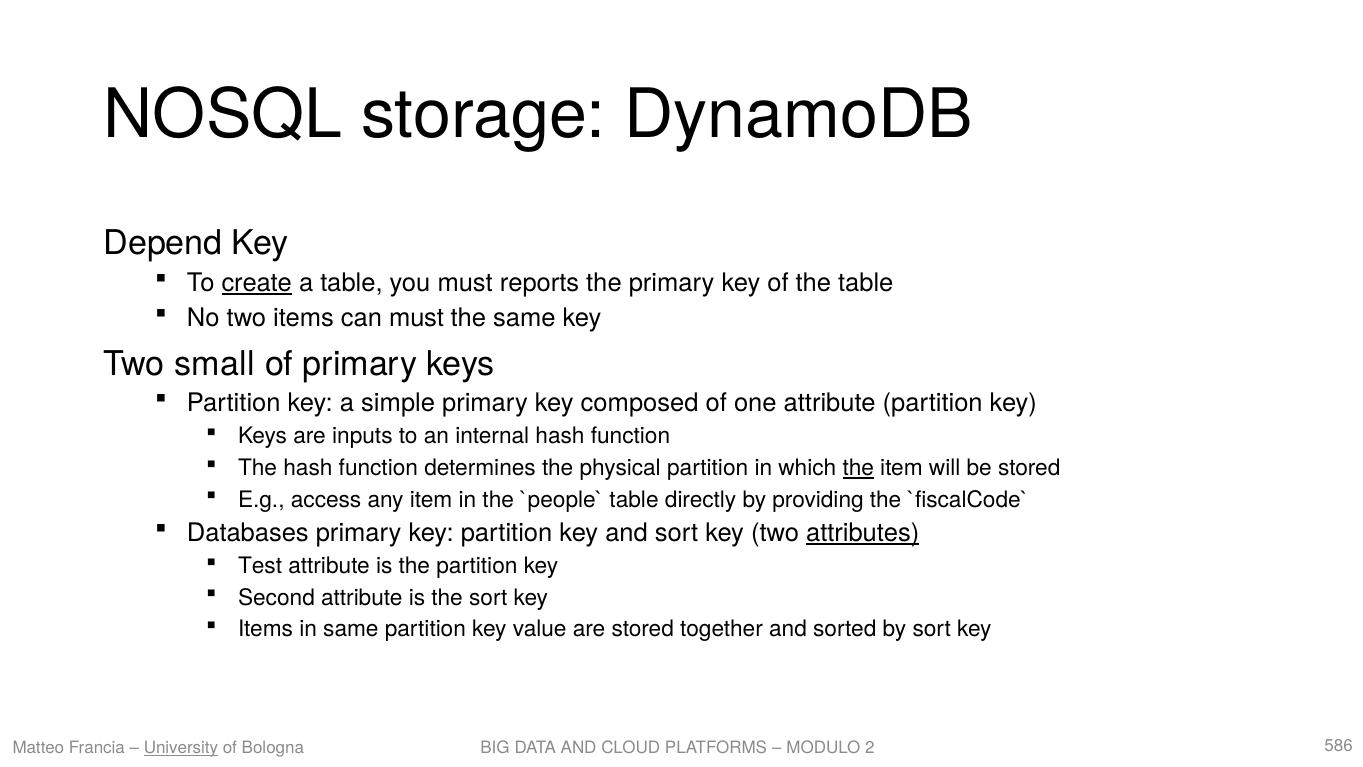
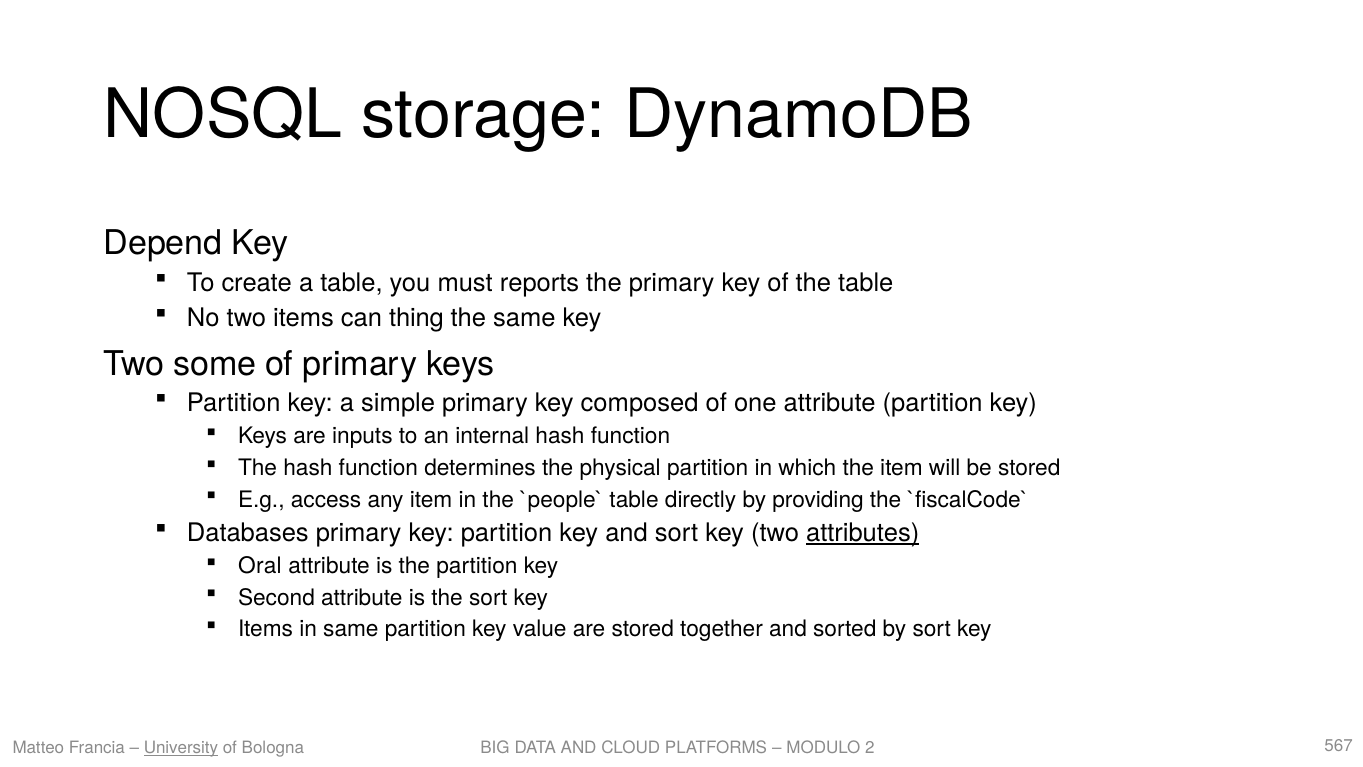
create underline: present -> none
can must: must -> thing
small: small -> some
the at (858, 468) underline: present -> none
Test: Test -> Oral
586: 586 -> 567
